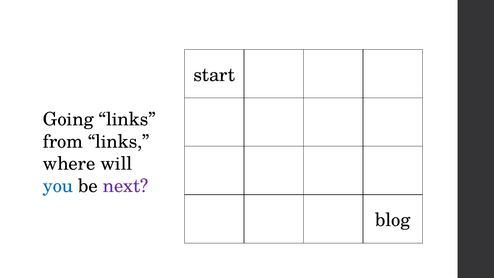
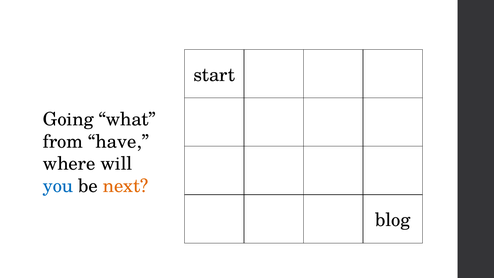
Going links: links -> what
from links: links -> have
next colour: purple -> orange
